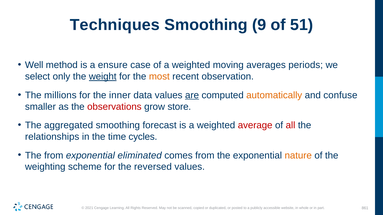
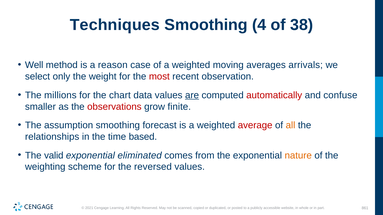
9: 9 -> 4
51: 51 -> 38
ensure: ensure -> reason
periods: periods -> arrivals
weight underline: present -> none
most colour: orange -> red
inner: inner -> chart
automatically colour: orange -> red
store: store -> finite
aggregated: aggregated -> assumption
all at (290, 126) colour: red -> orange
cycles: cycles -> based
The from: from -> valid
